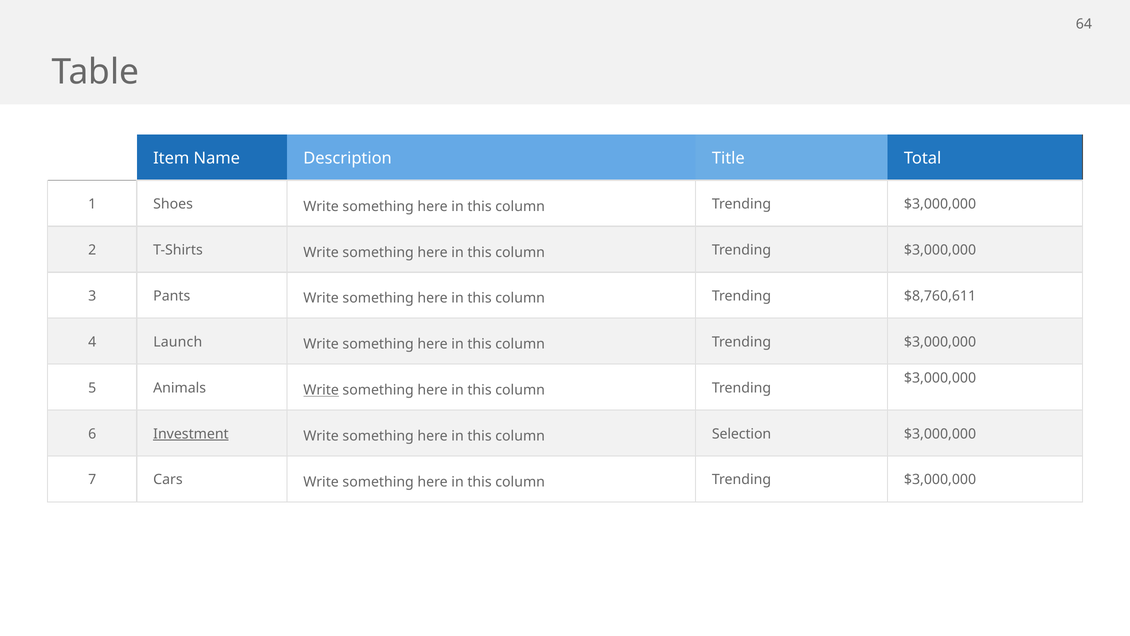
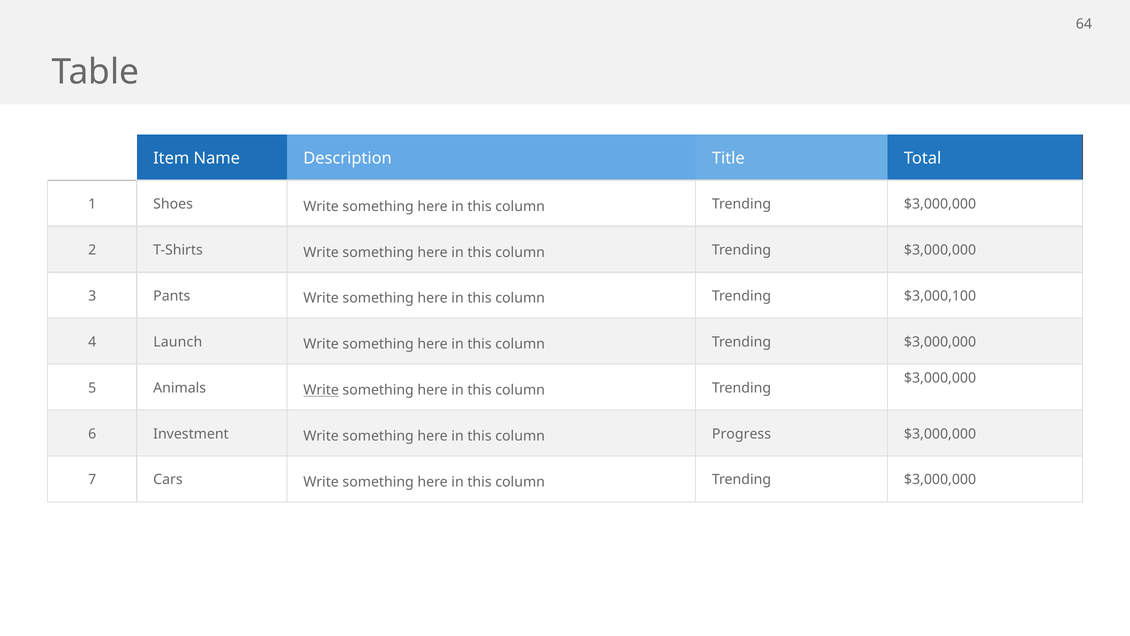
$8,760,611: $8,760,611 -> $3,000,100
Investment underline: present -> none
Selection: Selection -> Progress
